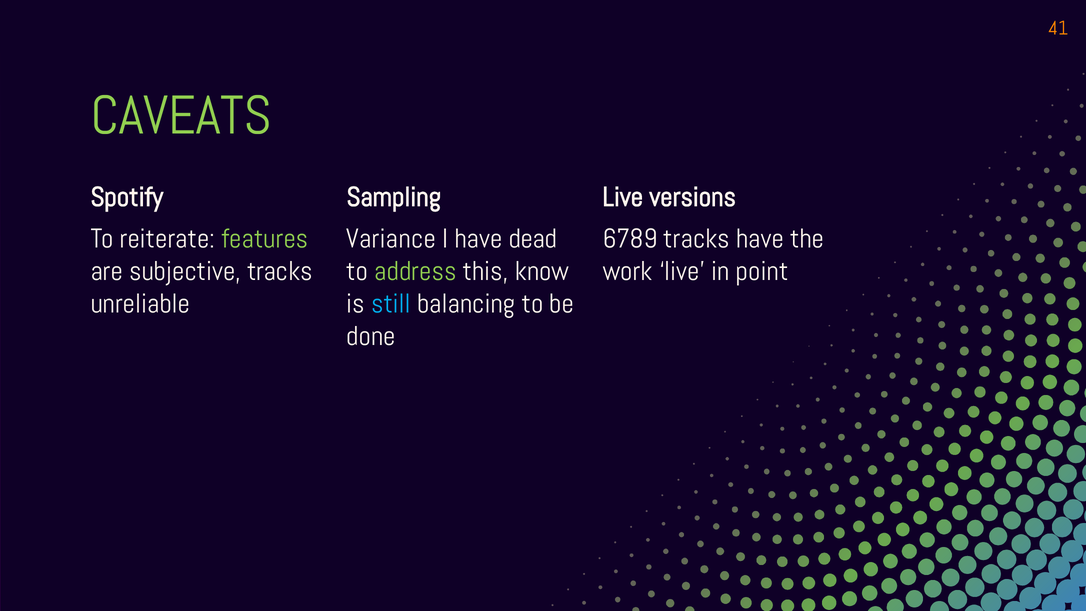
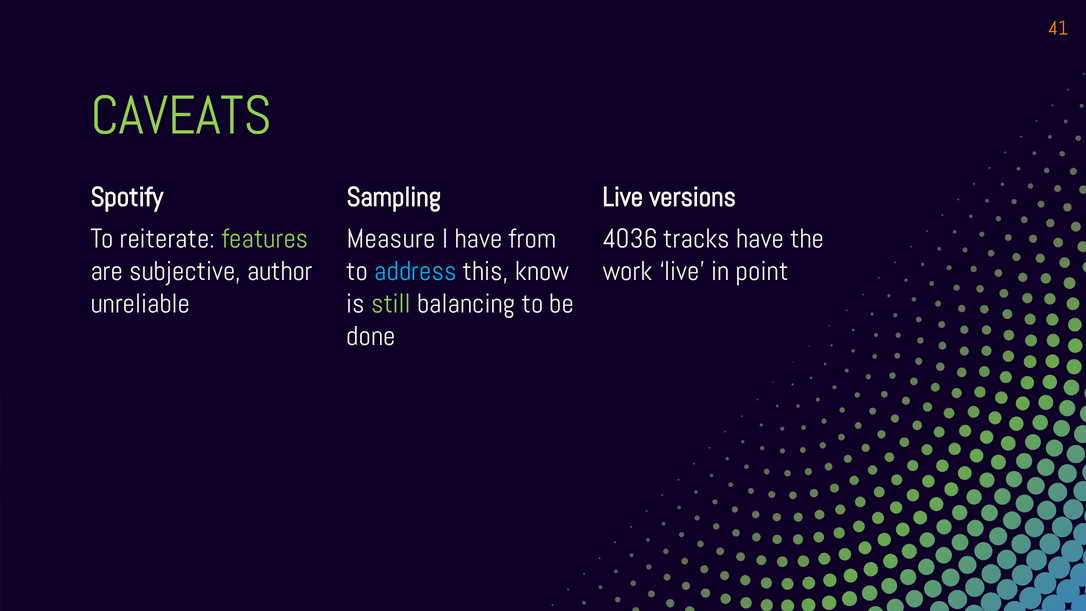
Variance: Variance -> Measure
dead: dead -> from
6789: 6789 -> 4036
subjective tracks: tracks -> author
address colour: light green -> light blue
still colour: light blue -> light green
